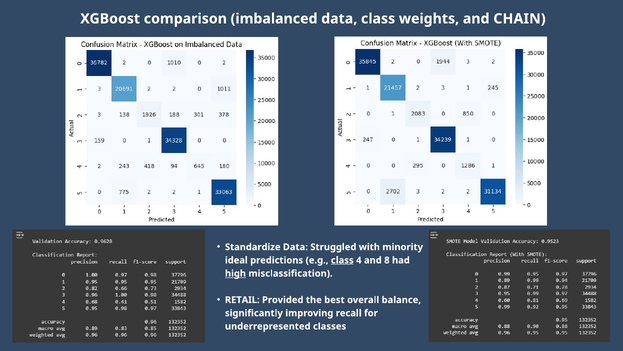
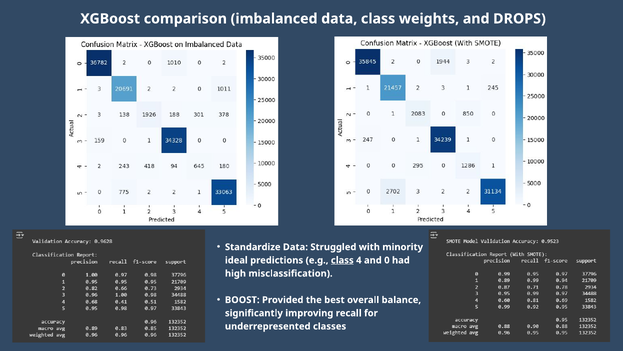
CHAIN: CHAIN -> DROPS
8: 8 -> 0
high underline: present -> none
RETAIL: RETAIL -> BOOST
